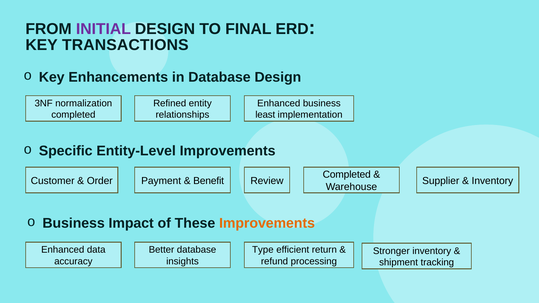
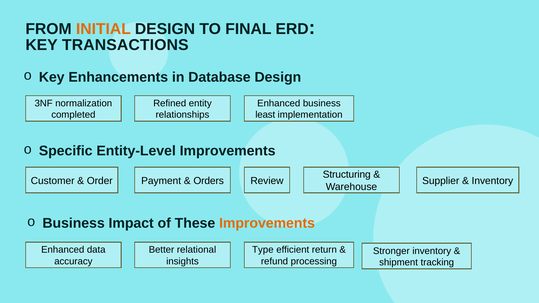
INITIAL colour: purple -> orange
Completed at (347, 175): Completed -> Structuring
Benefit: Benefit -> Orders
Better database: database -> relational
